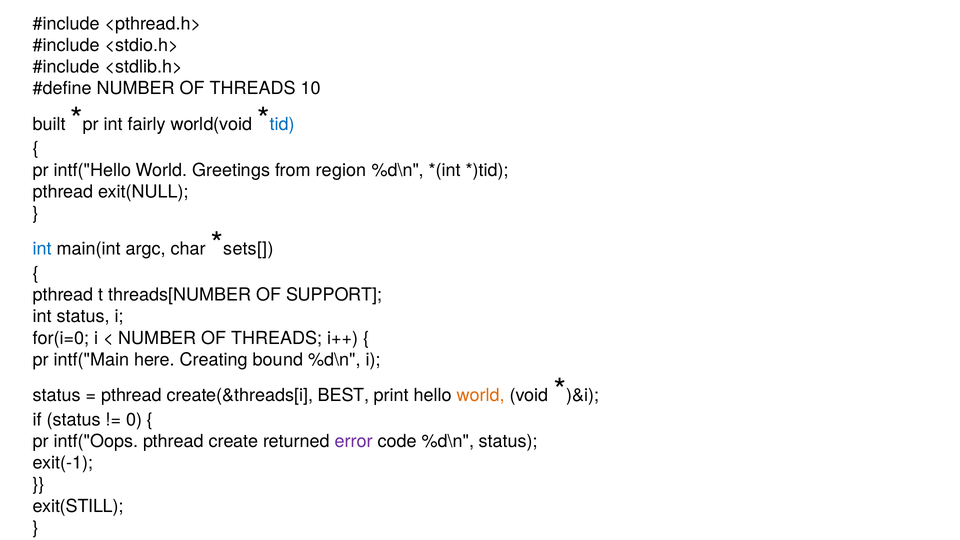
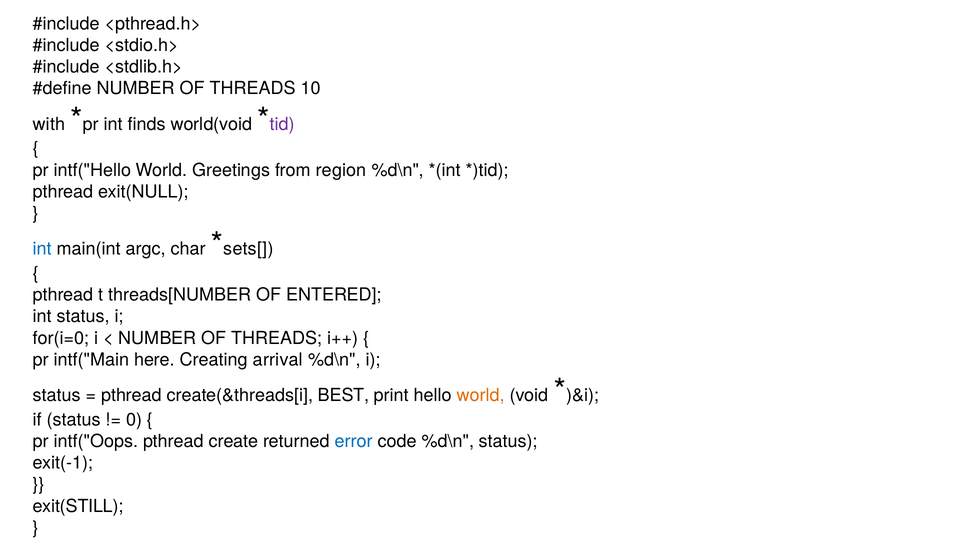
built: built -> with
fairly: fairly -> finds
tid colour: blue -> purple
SUPPORT: SUPPORT -> ENTERED
bound: bound -> arrival
error colour: purple -> blue
